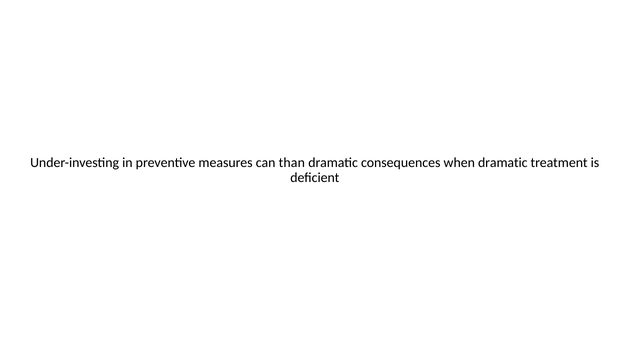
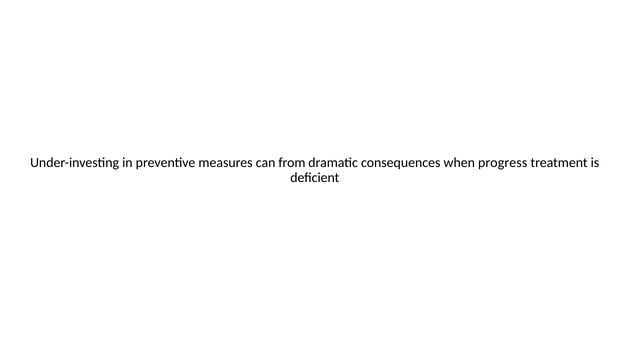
than: than -> from
when dramatic: dramatic -> progress
